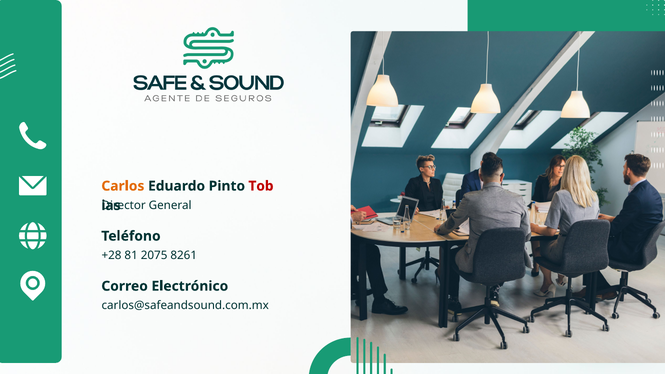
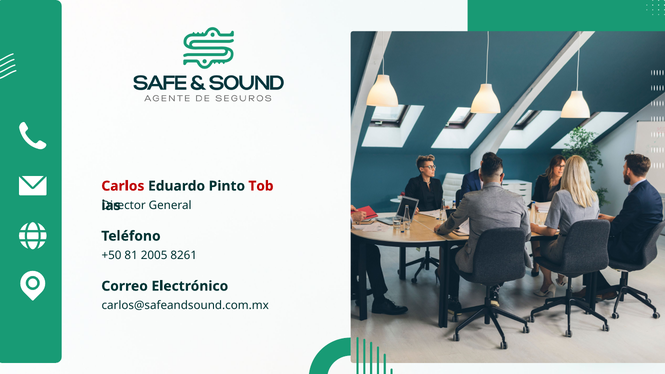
Carlos colour: orange -> red
+28: +28 -> +50
2075: 2075 -> 2005
